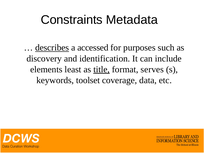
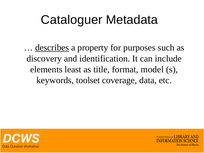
Constraints: Constraints -> Cataloguer
accessed: accessed -> property
title underline: present -> none
serves: serves -> model
